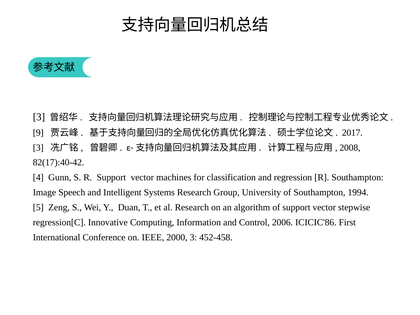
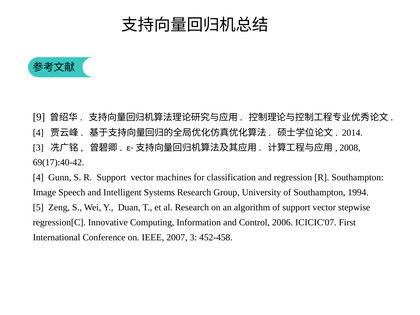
3 at (39, 117): 3 -> 9
9 at (38, 133): 9 -> 4
2017: 2017 -> 2014
82(17):40-42: 82(17):40-42 -> 69(17):40-42
ICICIC'86: ICICIC'86 -> ICICIC'07
2000: 2000 -> 2007
